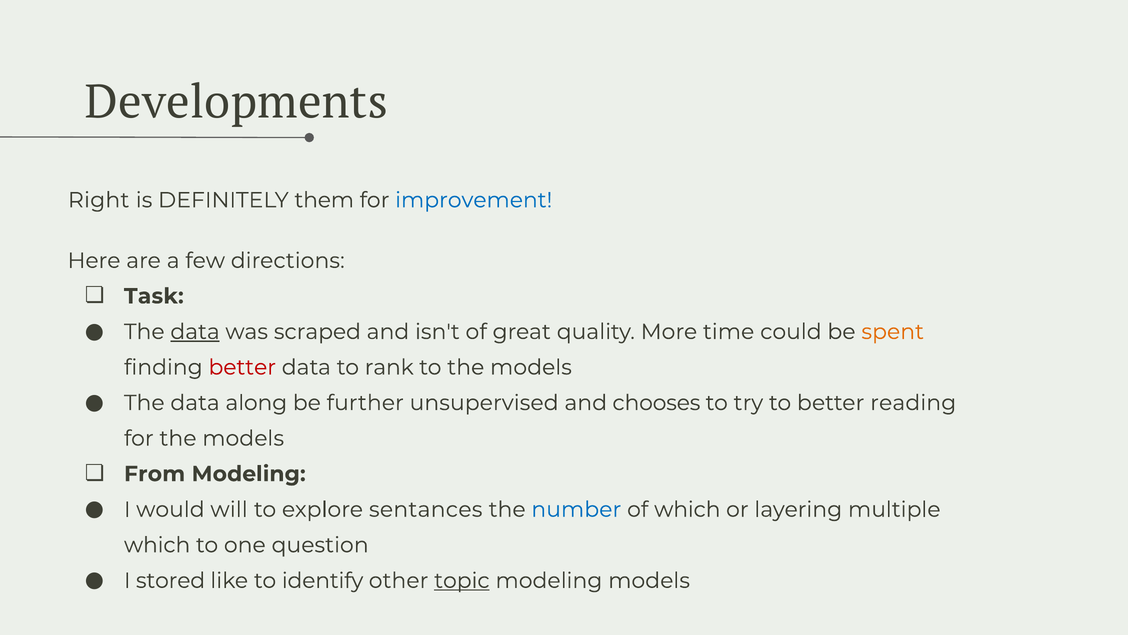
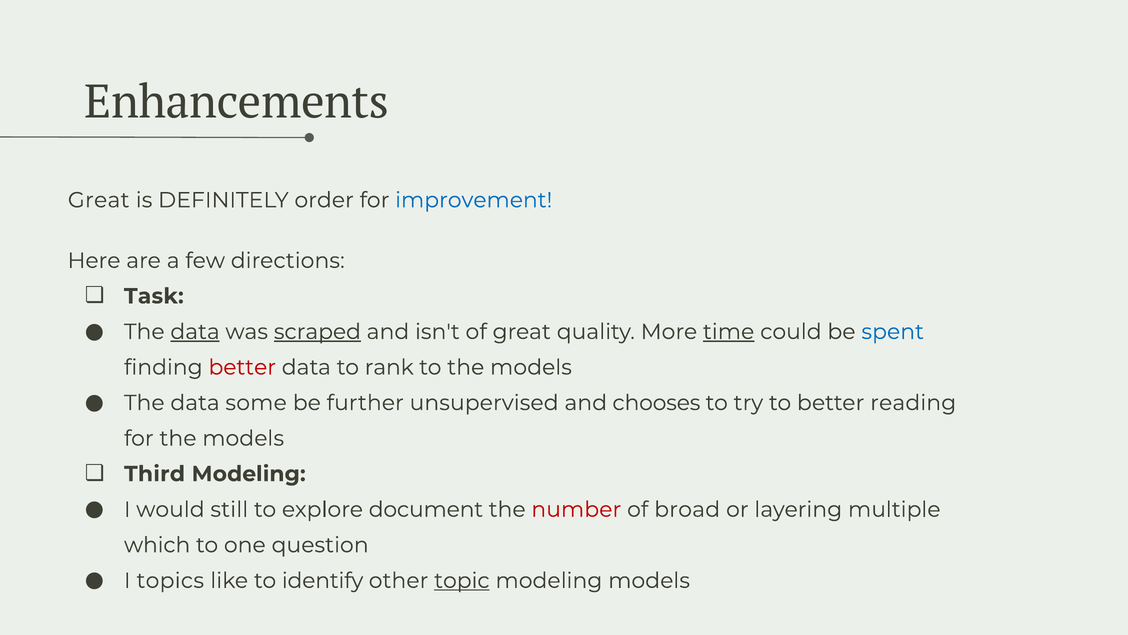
Developments: Developments -> Enhancements
Right at (99, 200): Right -> Great
them: them -> order
scraped underline: none -> present
time underline: none -> present
spent colour: orange -> blue
along: along -> some
From: From -> Third
will: will -> still
sentances: sentances -> document
number colour: blue -> red
of which: which -> broad
stored: stored -> topics
